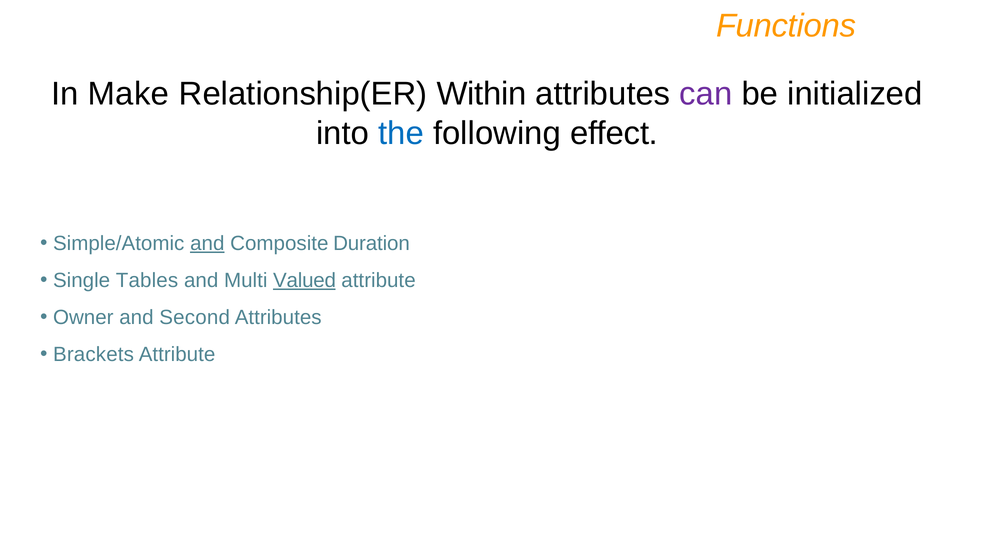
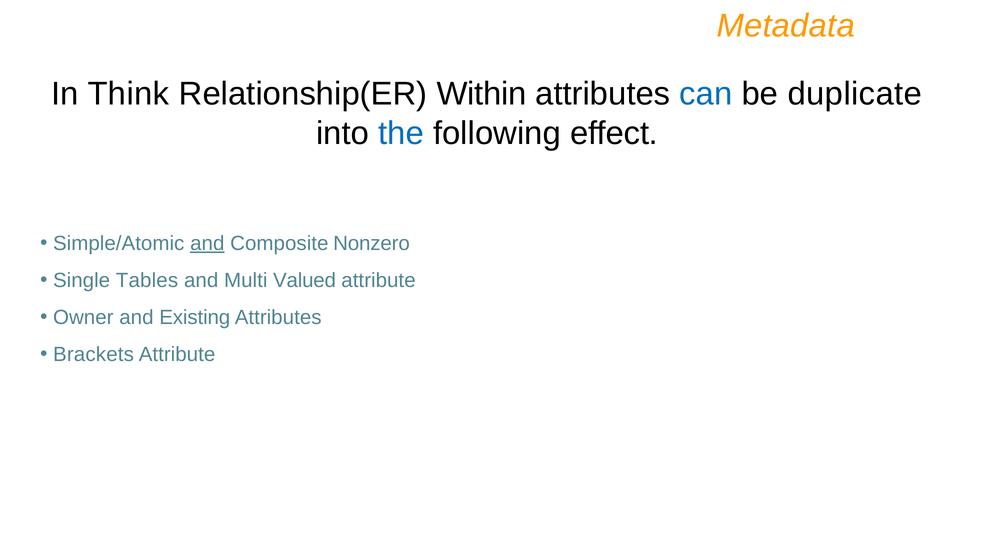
Functions: Functions -> Metadata
Make: Make -> Think
can colour: purple -> blue
initialized: initialized -> duplicate
Duration: Duration -> Nonzero
Valued underline: present -> none
Second: Second -> Existing
